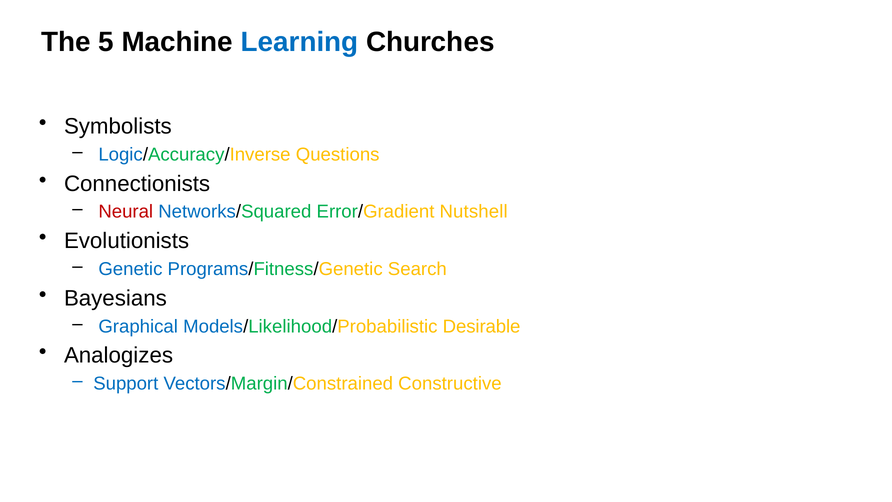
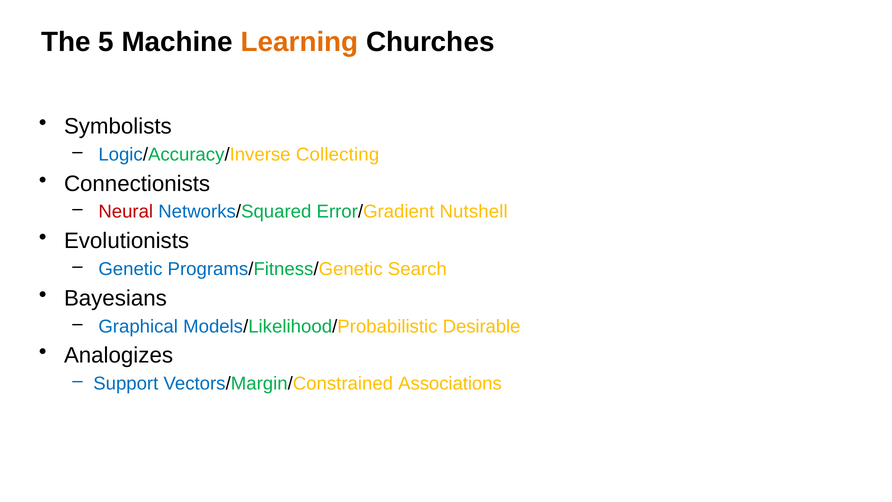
Learning colour: blue -> orange
Questions: Questions -> Collecting
Constructive: Constructive -> Associations
